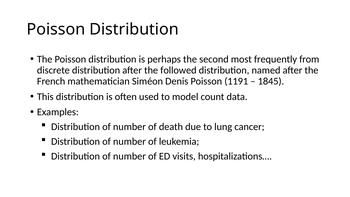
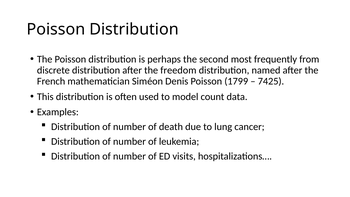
followed: followed -> freedom
1191: 1191 -> 1799
1845: 1845 -> 7425
